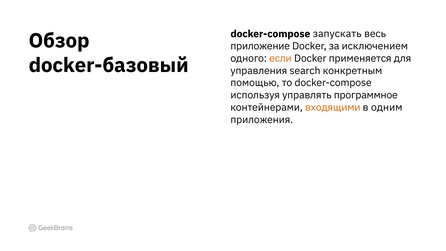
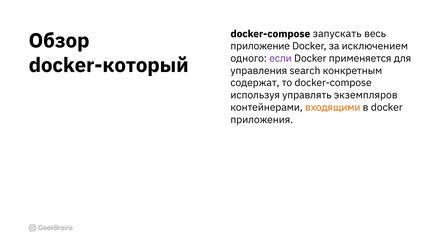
если colour: orange -> purple
docker-базовый: docker-базовый -> docker-который
помощью: помощью -> содержат
программное: программное -> экземпляров
в одним: одним -> docker
